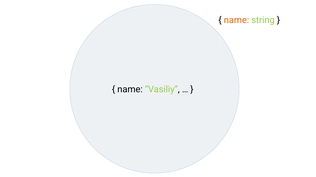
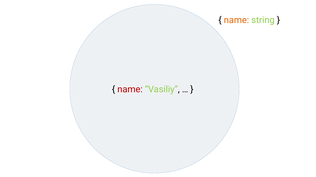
name at (130, 90) colour: black -> red
